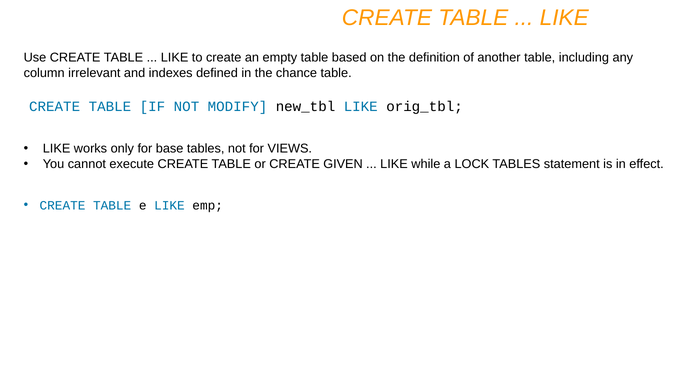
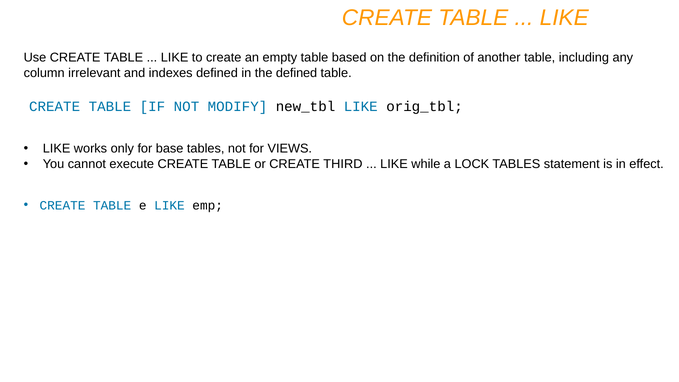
the chance: chance -> defined
GIVEN: GIVEN -> THIRD
